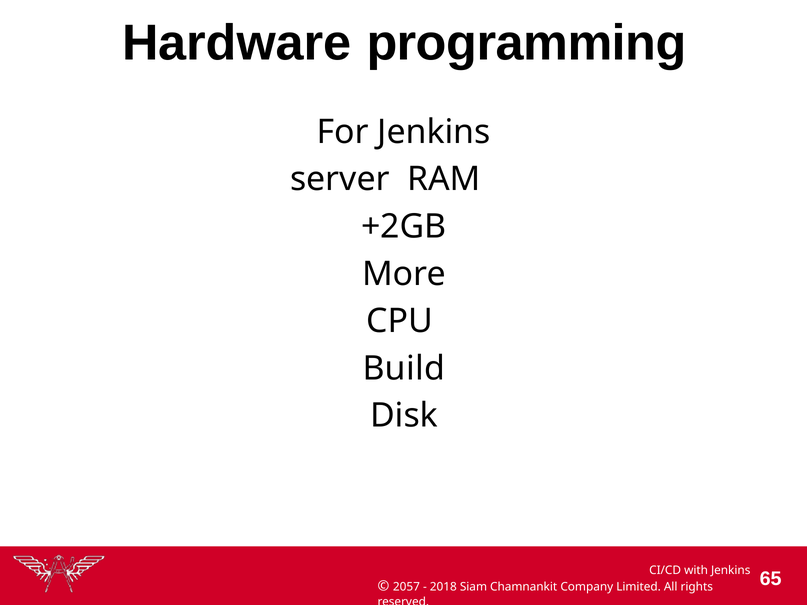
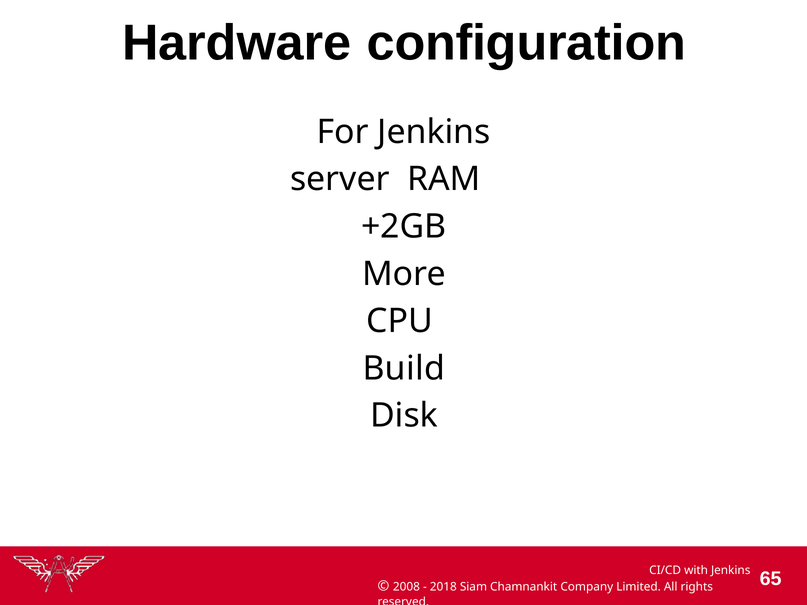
programming: programming -> configuration
2057: 2057 -> 2008
